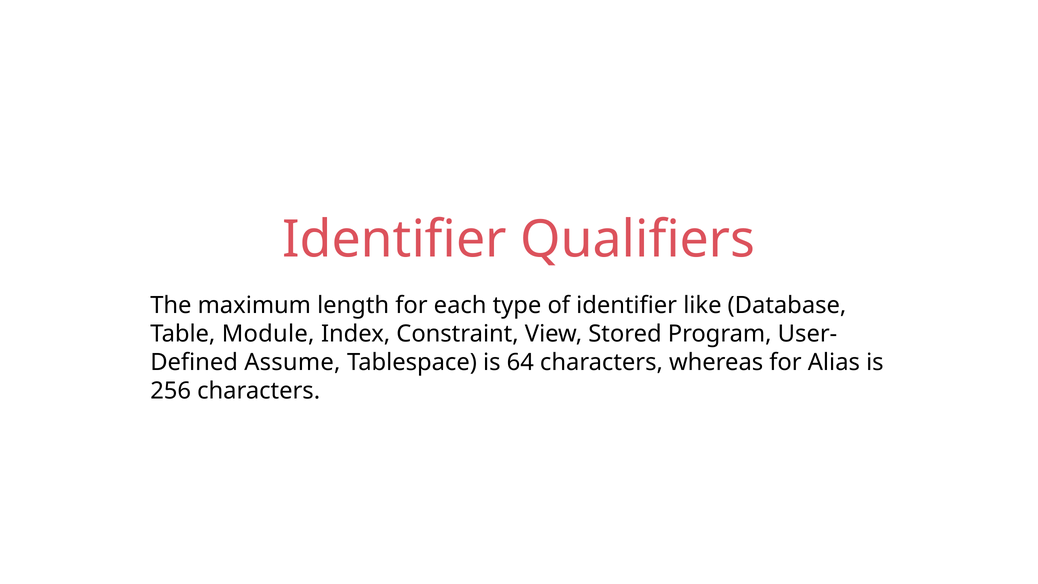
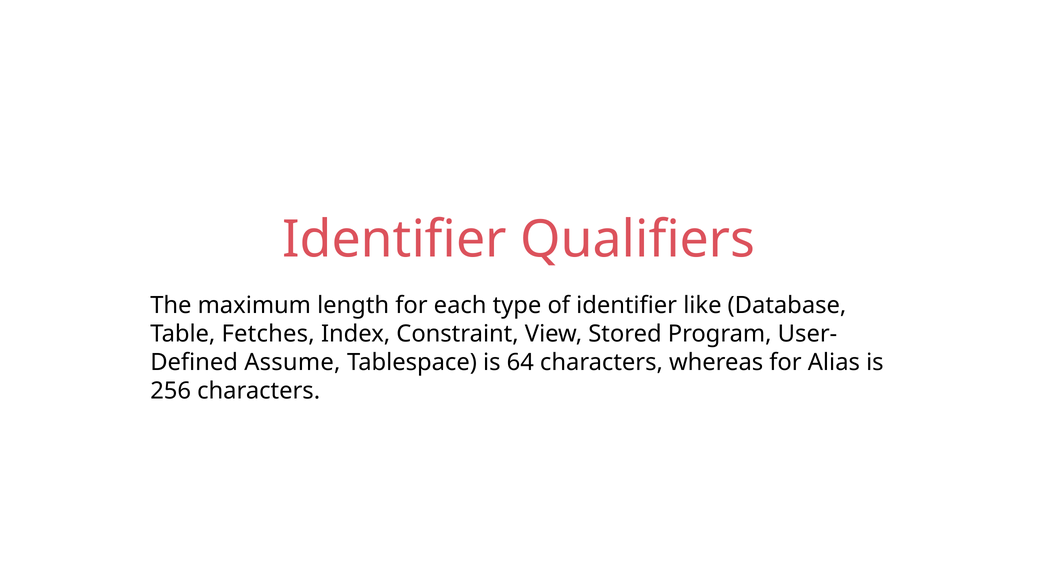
Module: Module -> Fetches
